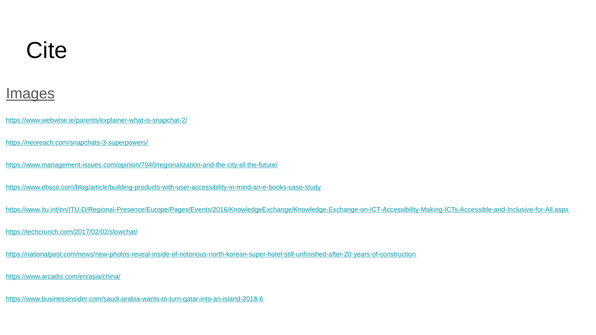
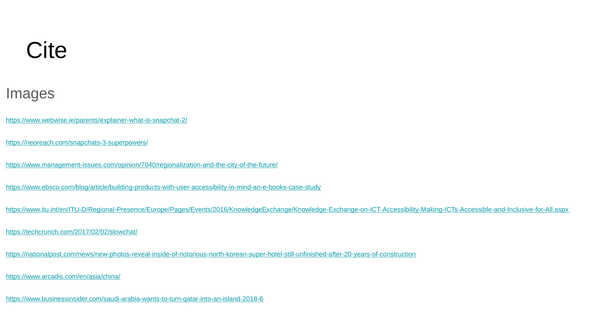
Images underline: present -> none
